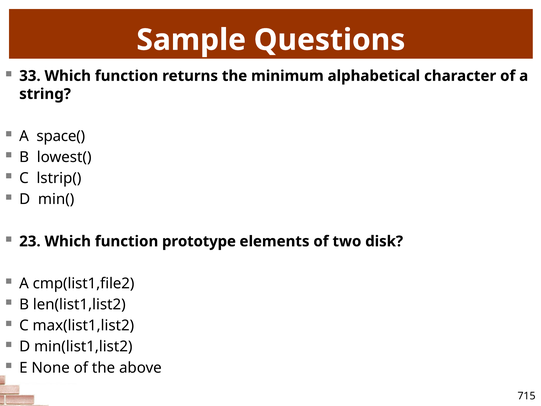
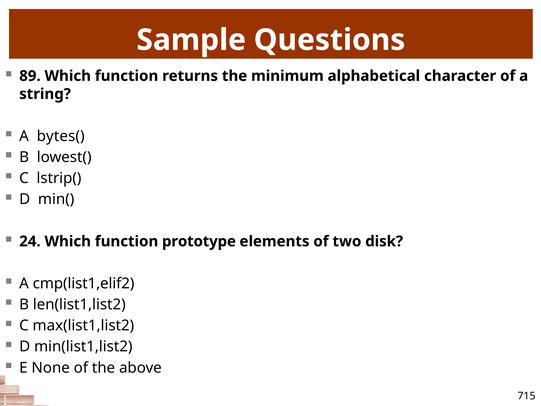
33: 33 -> 89
space(: space( -> bytes(
23: 23 -> 24
cmp(list1,file2: cmp(list1,file2 -> cmp(list1,elif2
